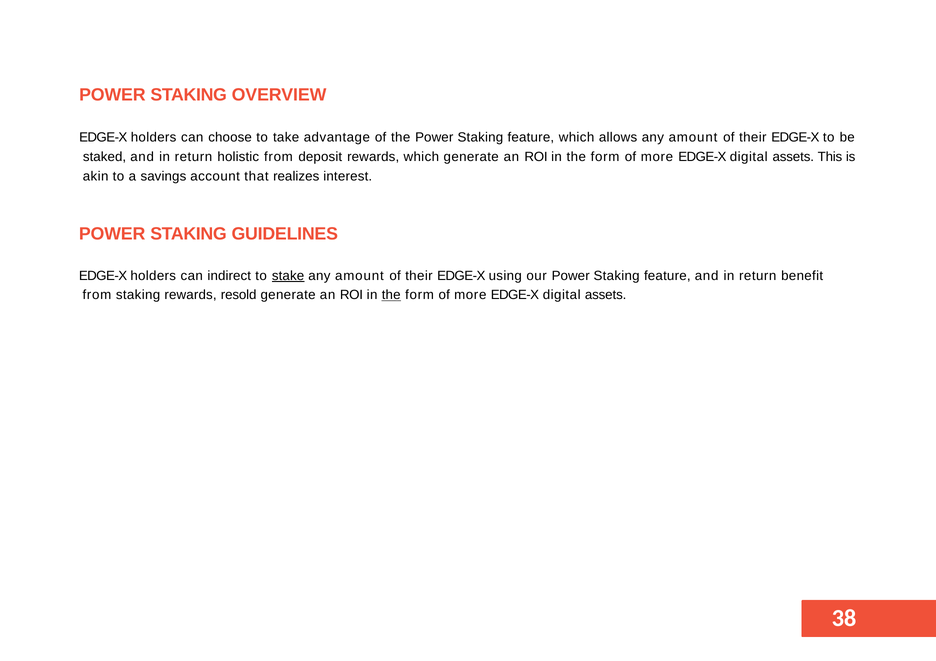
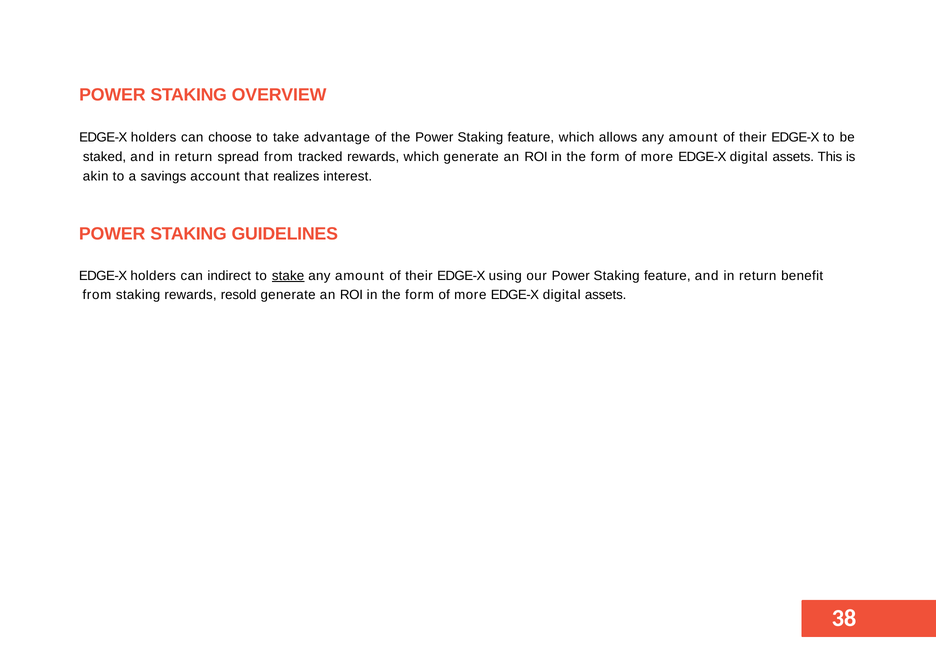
holistic: holistic -> spread
deposit: deposit -> tracked
the at (391, 295) underline: present -> none
